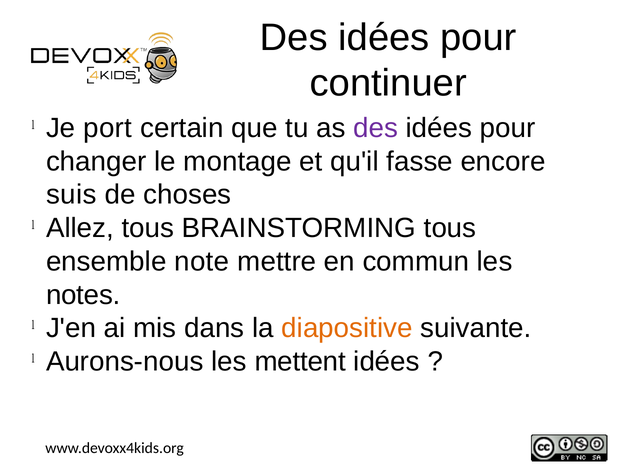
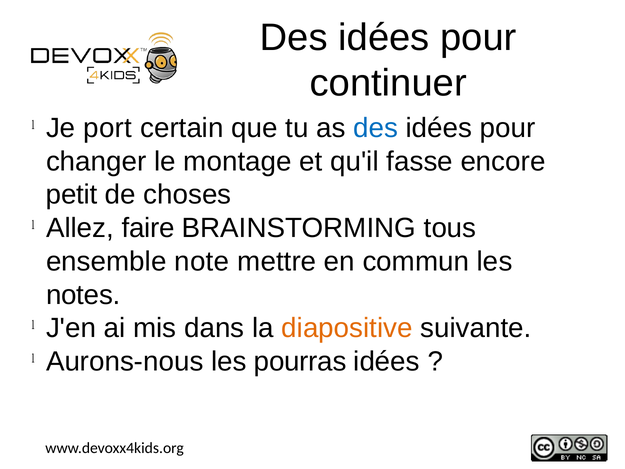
des at (376, 128) colour: purple -> blue
suis: suis -> petit
Allez tous: tous -> faire
mettent: mettent -> pourras
